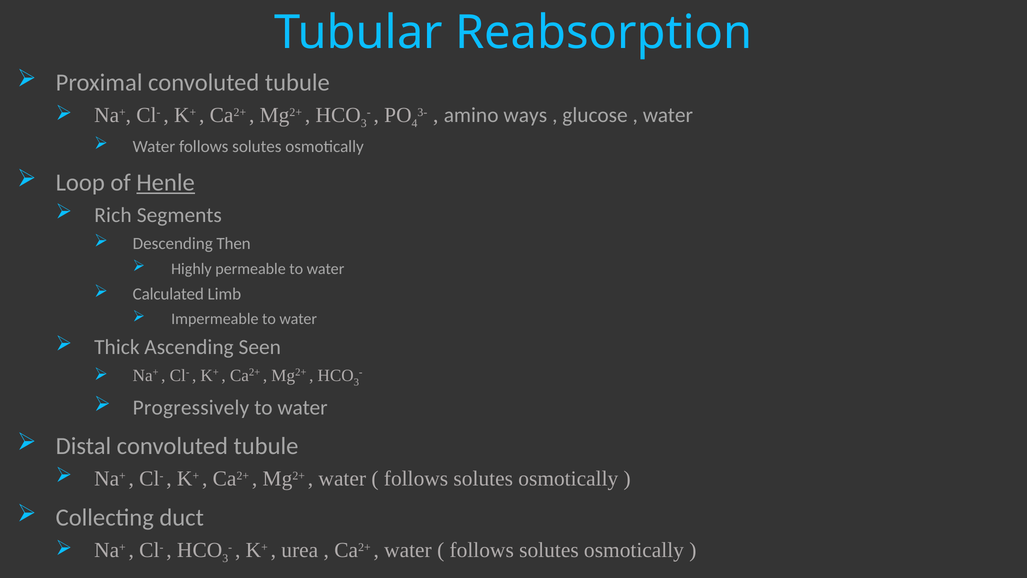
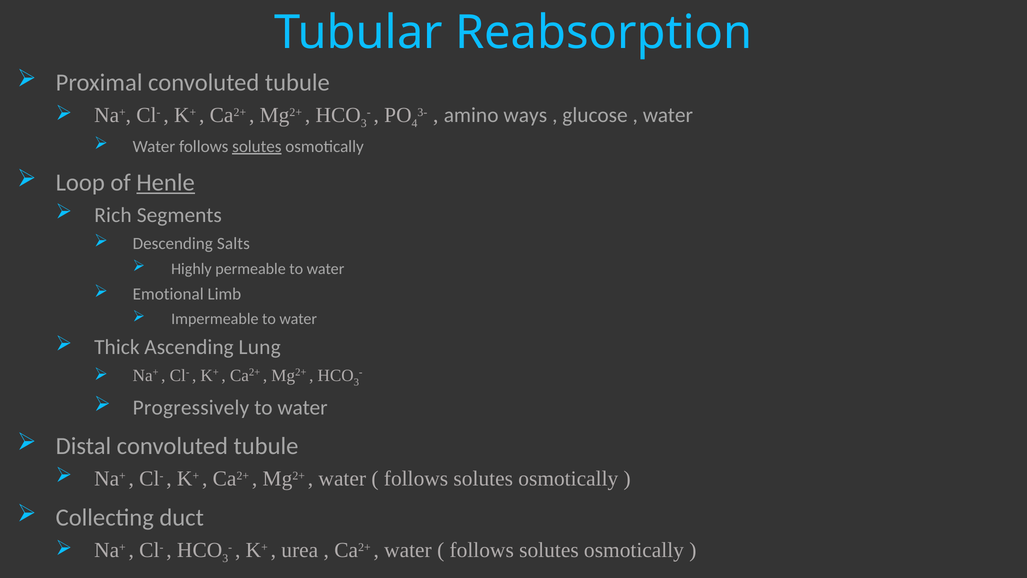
solutes at (257, 146) underline: none -> present
Then: Then -> Salts
Calculated: Calculated -> Emotional
Seen: Seen -> Lung
